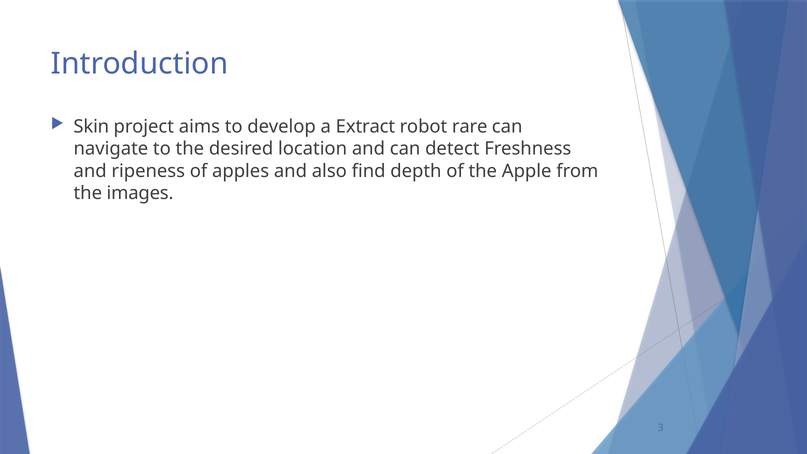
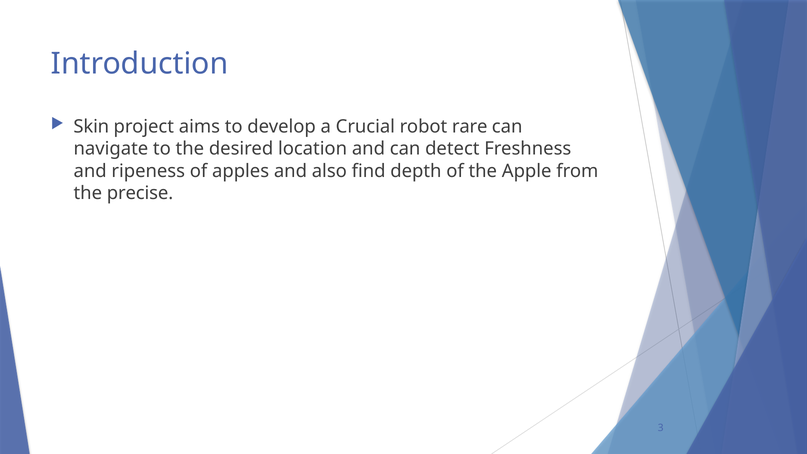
Extract: Extract -> Crucial
images: images -> precise
